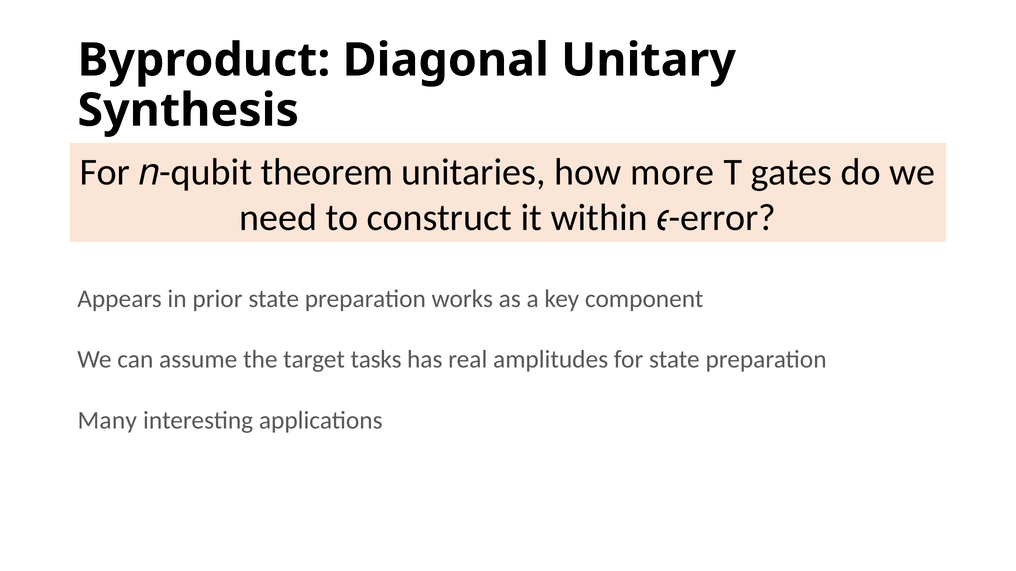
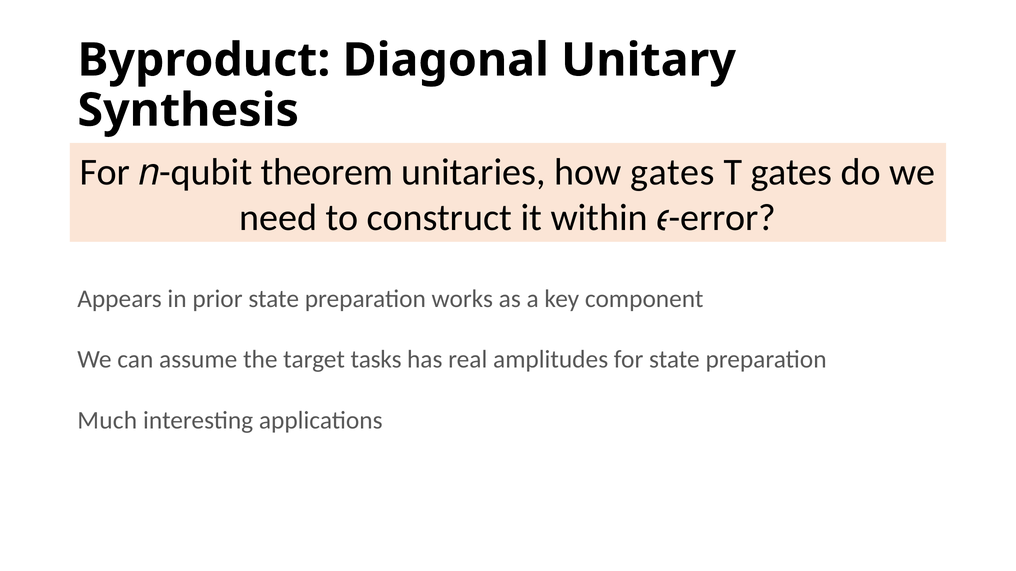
how more: more -> gates
Many: Many -> Much
